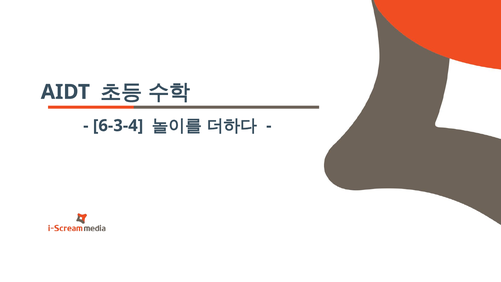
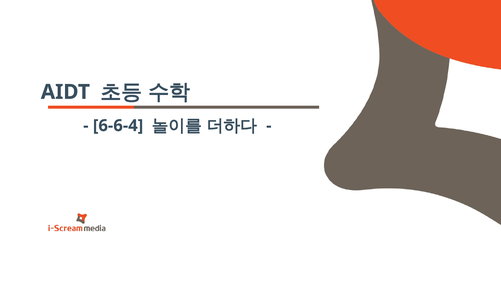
6-3-4: 6-3-4 -> 6-6-4
